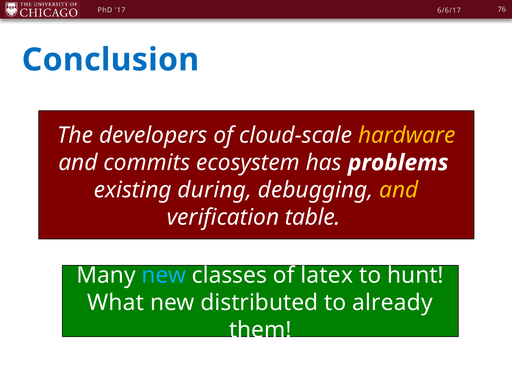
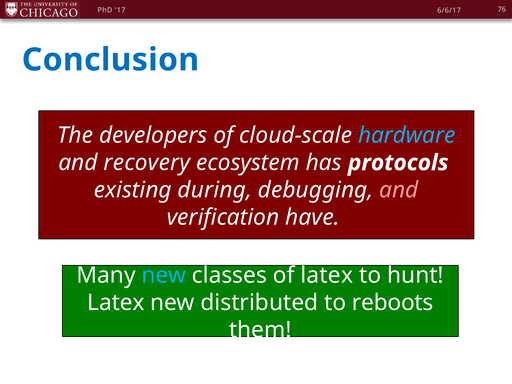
hardware colour: yellow -> light blue
commits: commits -> recovery
problems: problems -> protocols
and at (399, 190) colour: yellow -> pink
table: table -> have
What at (116, 303): What -> Latex
already: already -> reboots
